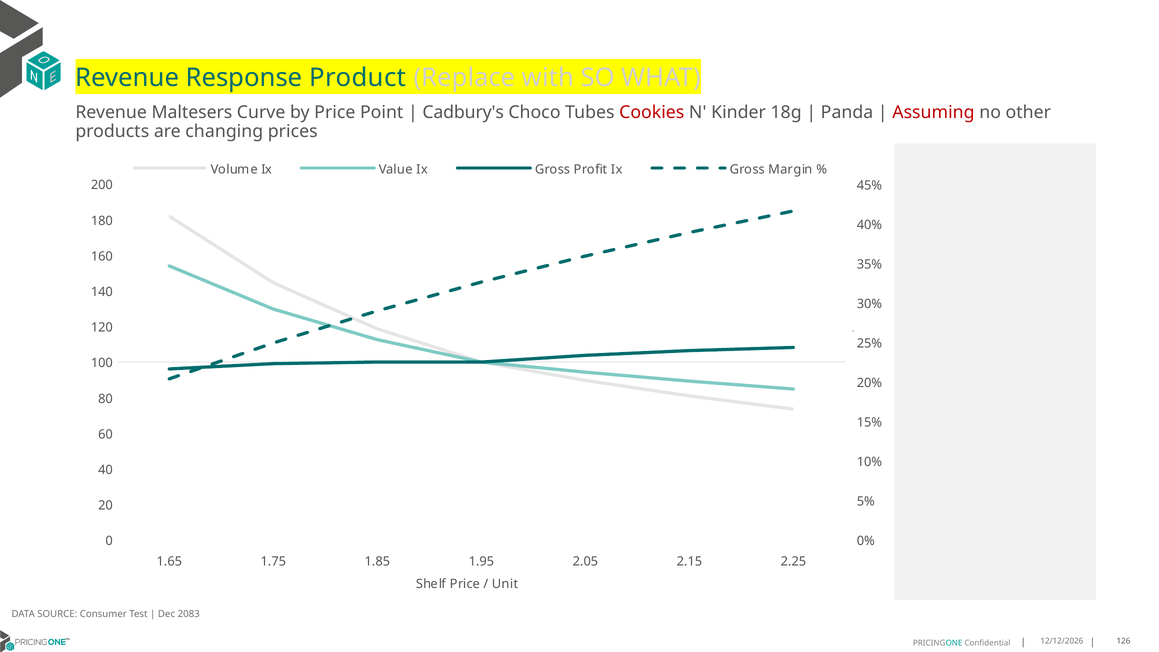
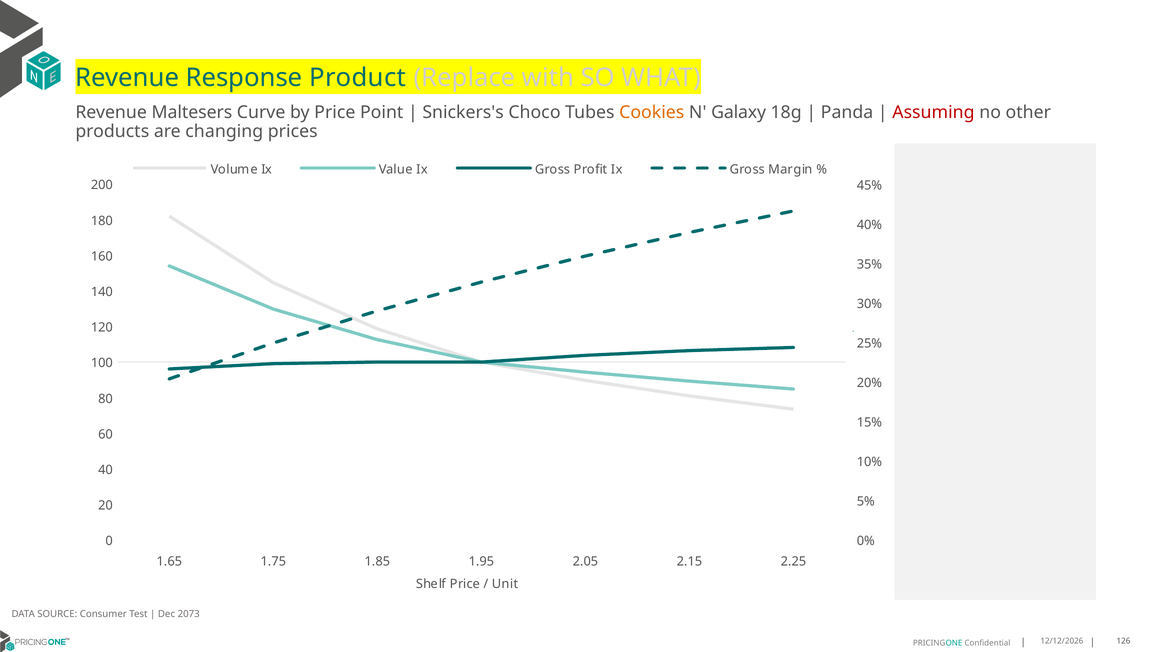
Cadbury's: Cadbury's -> Snickers's
Cookies colour: red -> orange
Kinder: Kinder -> Galaxy
2083: 2083 -> 2073
